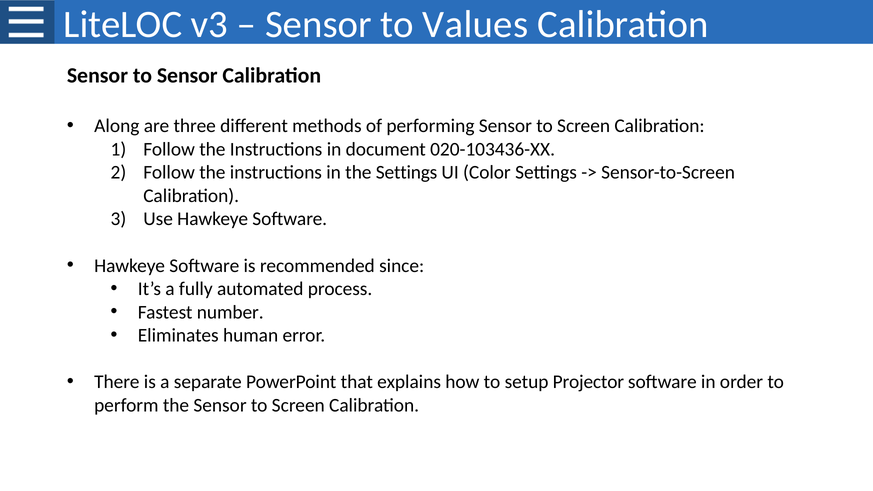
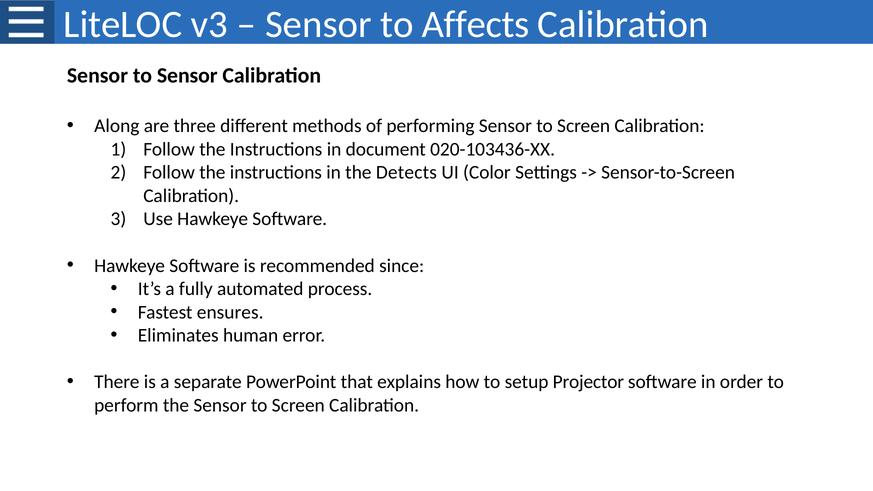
Values: Values -> Affects
the Settings: Settings -> Detects
number: number -> ensures
